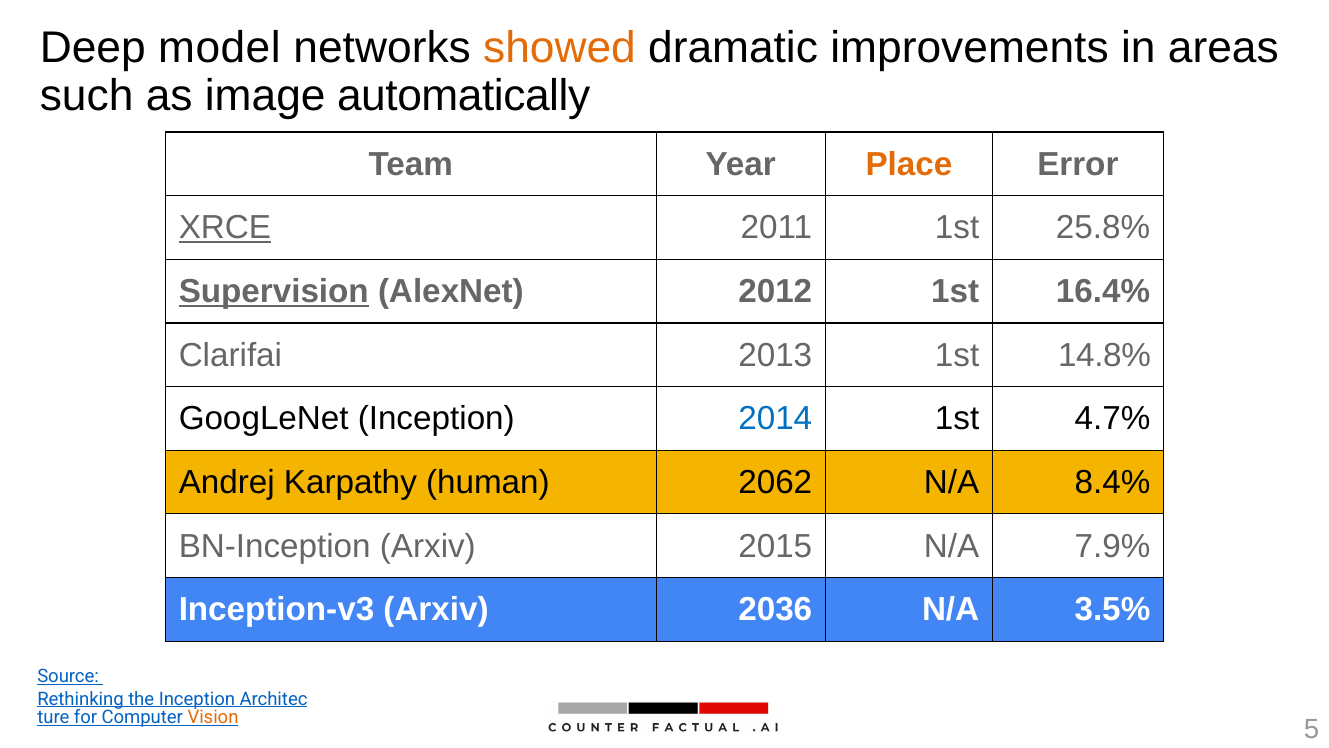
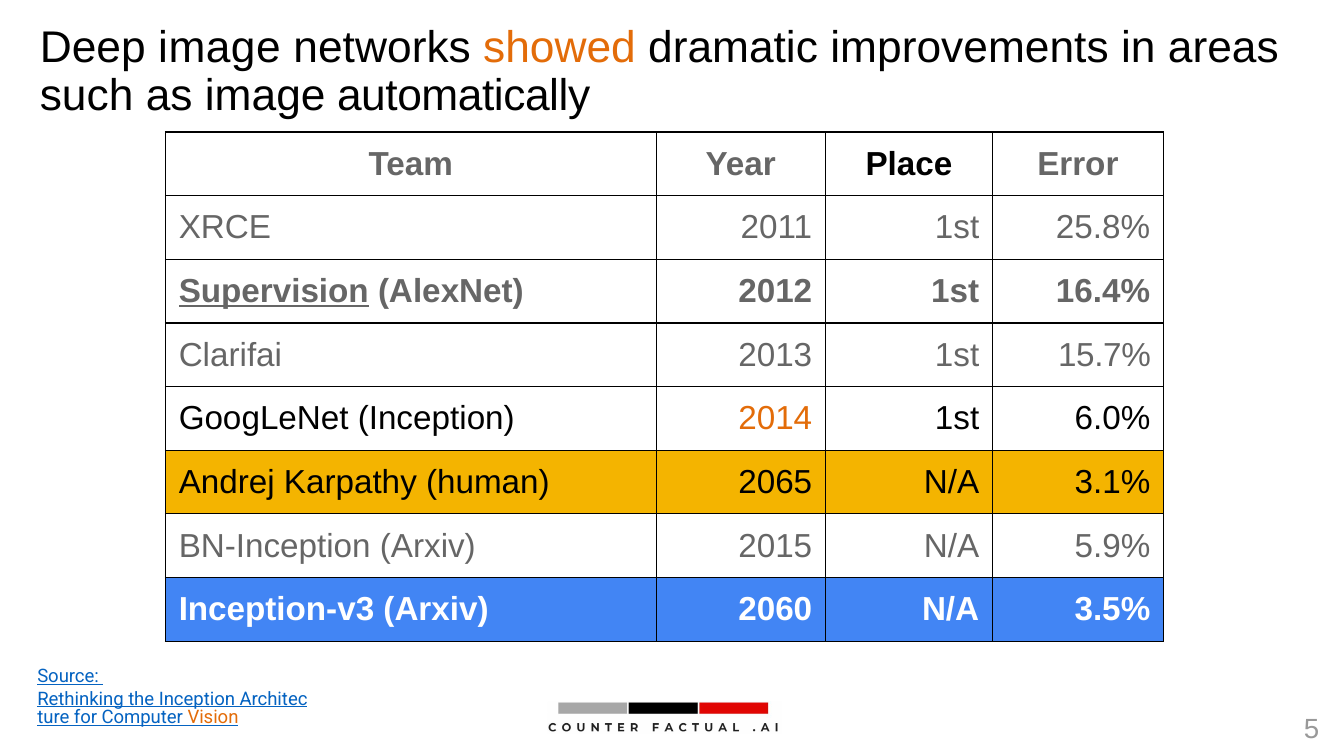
Deep model: model -> image
Place colour: orange -> black
XRCE underline: present -> none
14.8%: 14.8% -> 15.7%
2014 colour: blue -> orange
4.7%: 4.7% -> 6.0%
2062: 2062 -> 2065
8.4%: 8.4% -> 3.1%
7.9%: 7.9% -> 5.9%
2036: 2036 -> 2060
